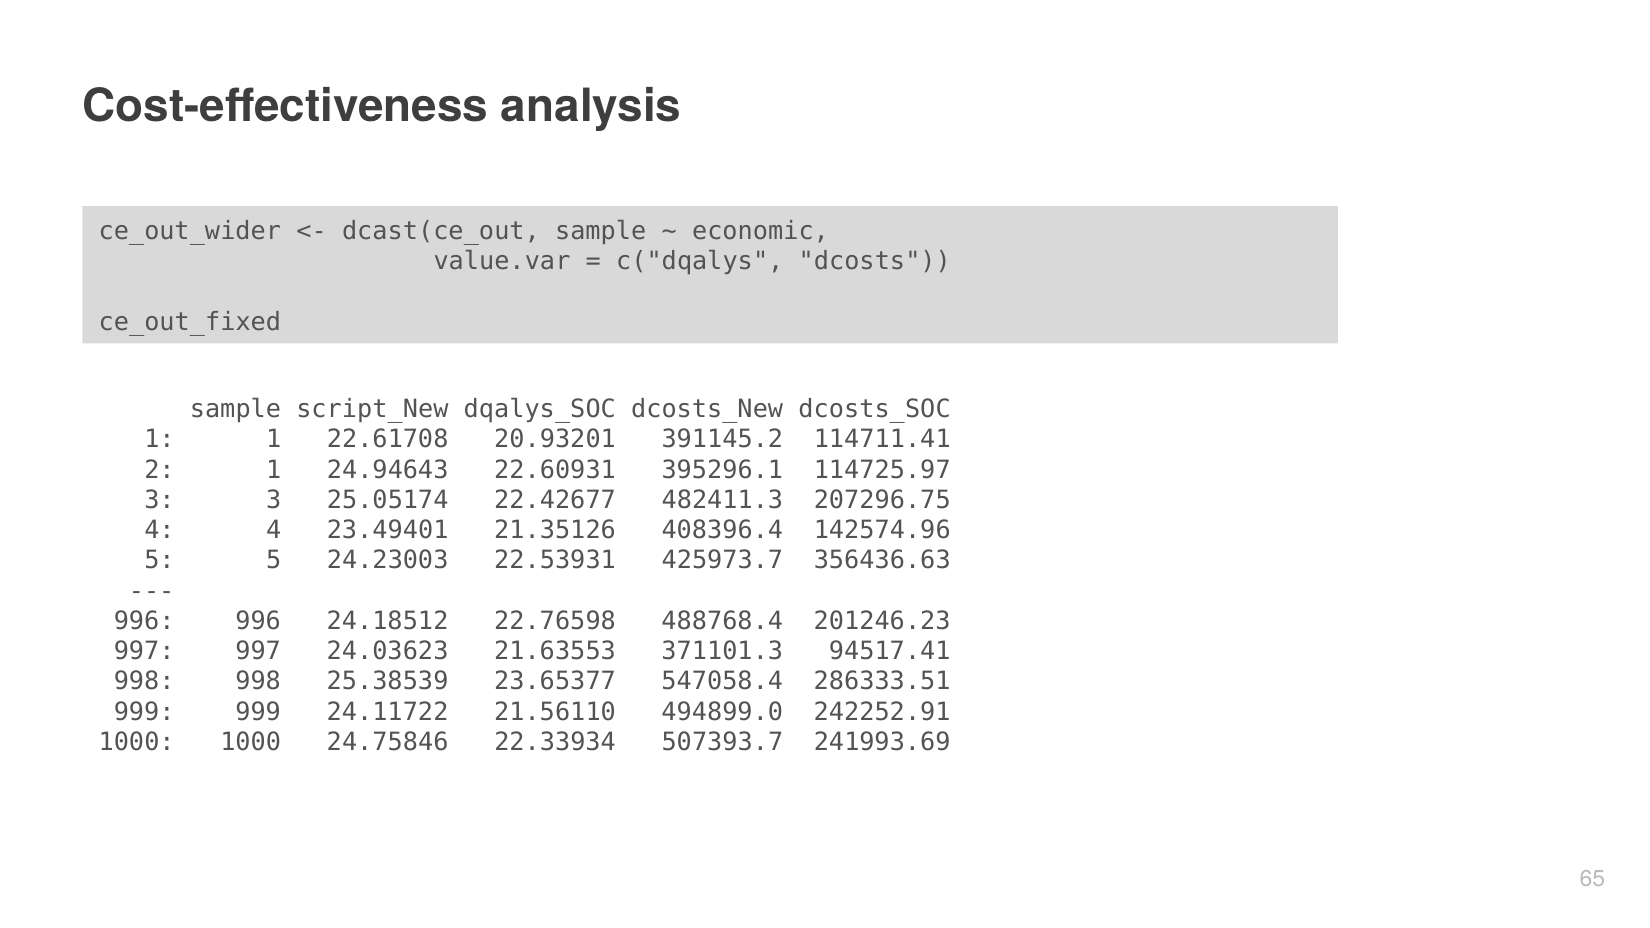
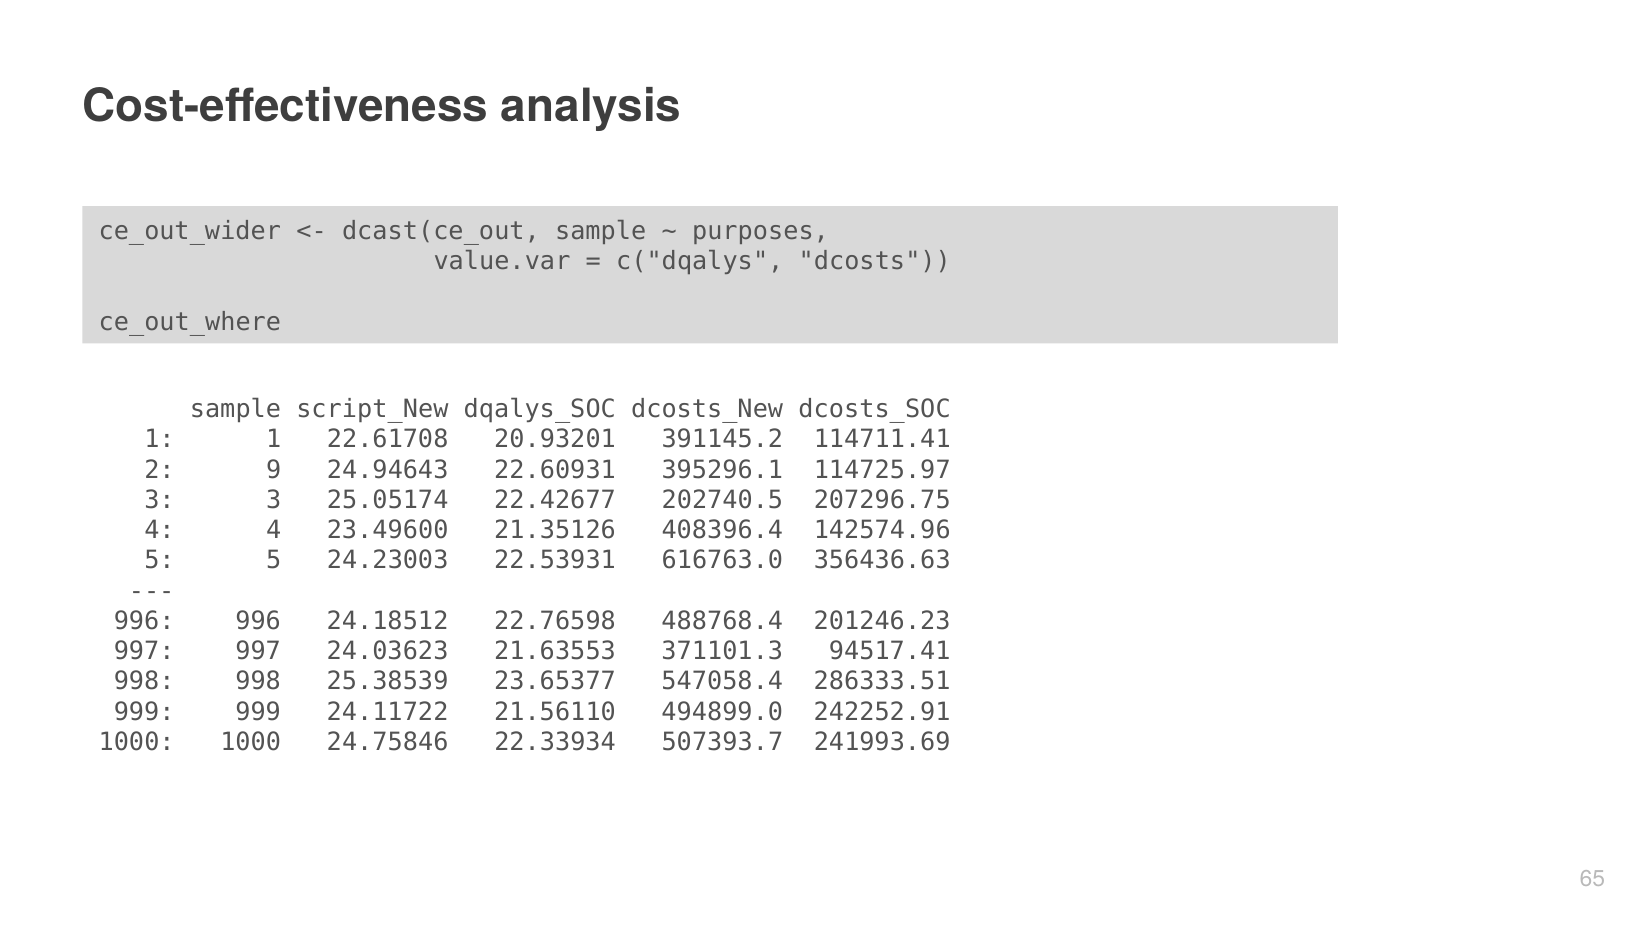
economic: economic -> purposes
ce_out_fixed: ce_out_fixed -> ce_out_where
2 1: 1 -> 9
482411.3: 482411.3 -> 202740.5
23.49401: 23.49401 -> 23.49600
425973.7: 425973.7 -> 616763.0
